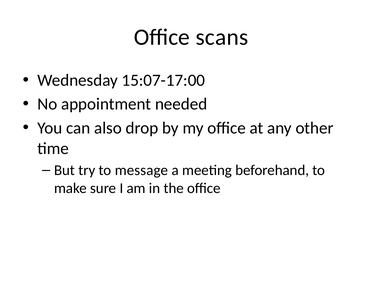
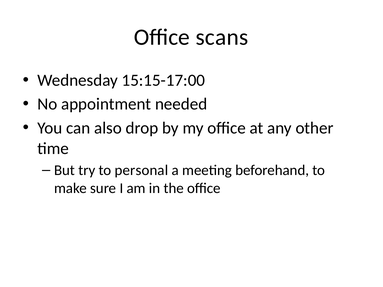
15:07-17:00: 15:07-17:00 -> 15:15-17:00
message: message -> personal
